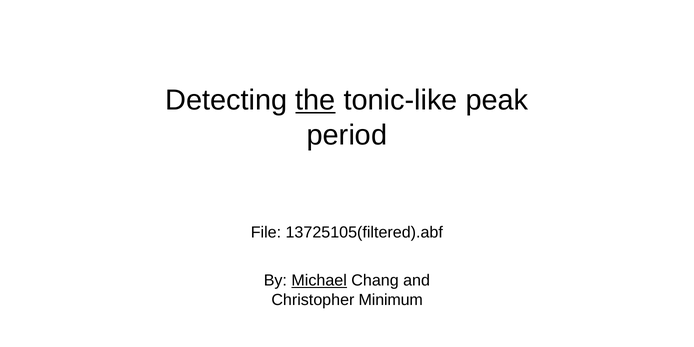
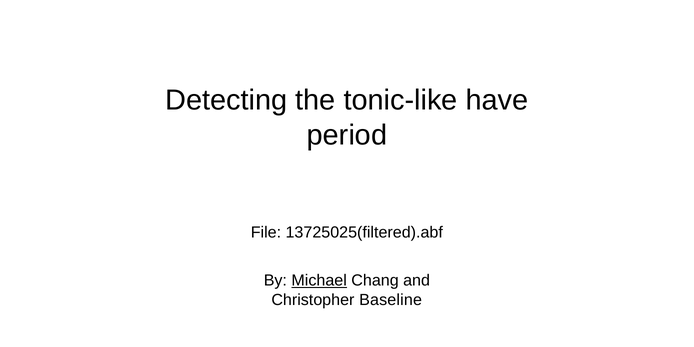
the underline: present -> none
peak: peak -> have
13725105(filtered).abf: 13725105(filtered).abf -> 13725025(filtered).abf
Minimum: Minimum -> Baseline
